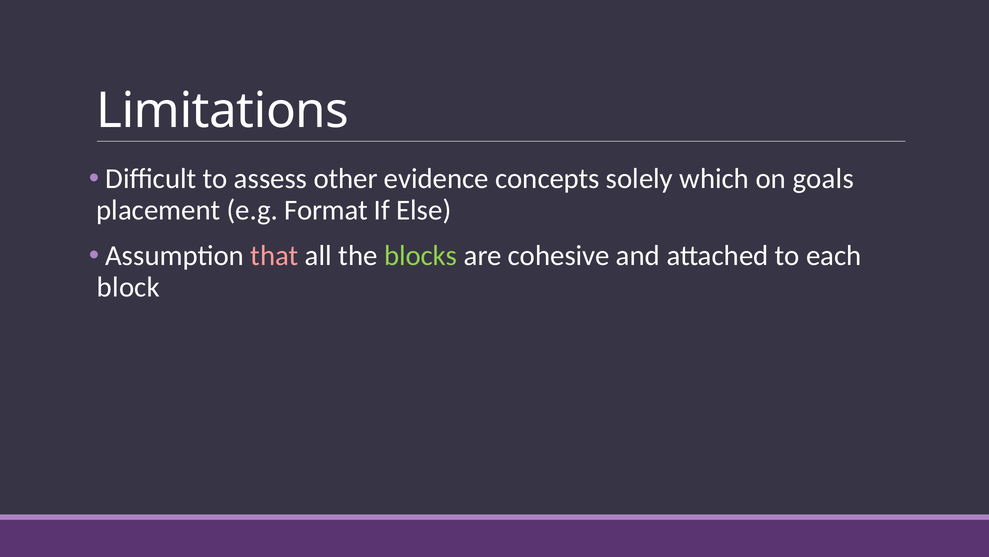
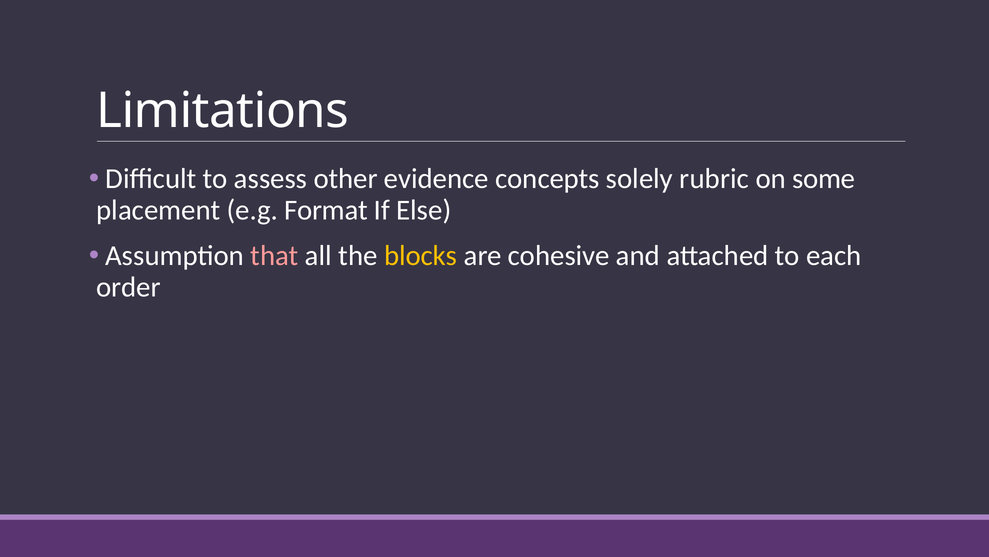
which: which -> rubric
goals: goals -> some
blocks colour: light green -> yellow
block: block -> order
